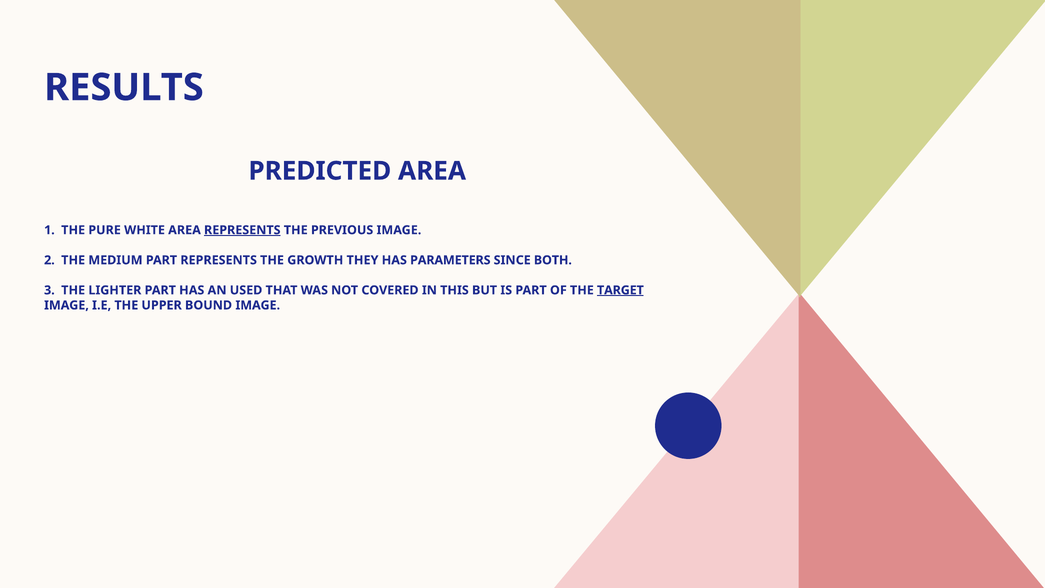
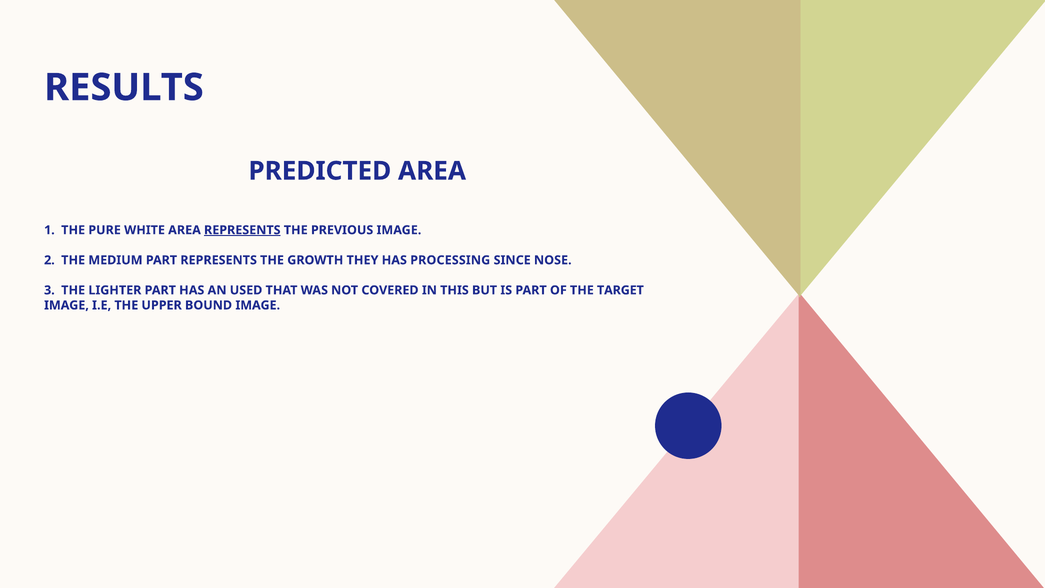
PARAMETERS: PARAMETERS -> PROCESSING
BOTH: BOTH -> NOSE
TARGET underline: present -> none
